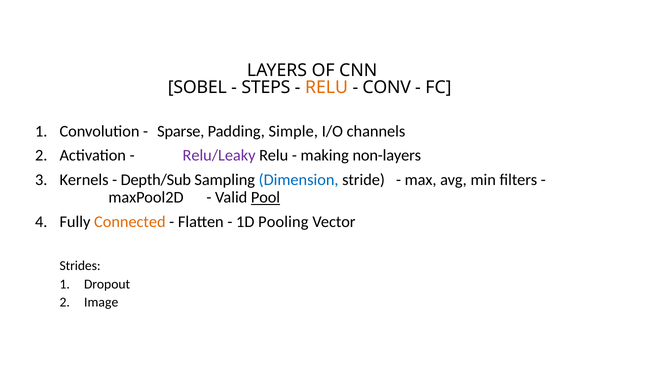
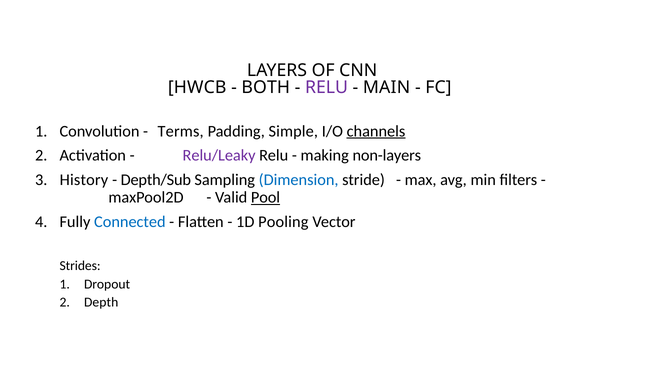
SOBEL: SOBEL -> HWCB
STEPS: STEPS -> BOTH
RELU at (327, 88) colour: orange -> purple
CONV: CONV -> MAIN
Sparse: Sparse -> Terms
channels underline: none -> present
Kernels: Kernels -> History
Connected colour: orange -> blue
Image: Image -> Depth
